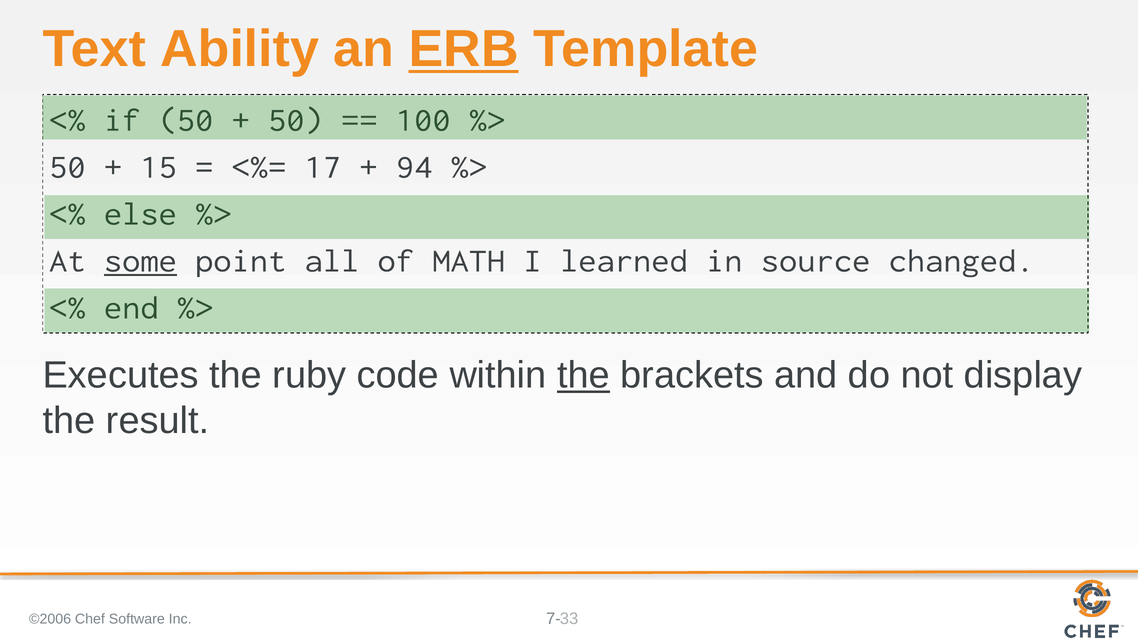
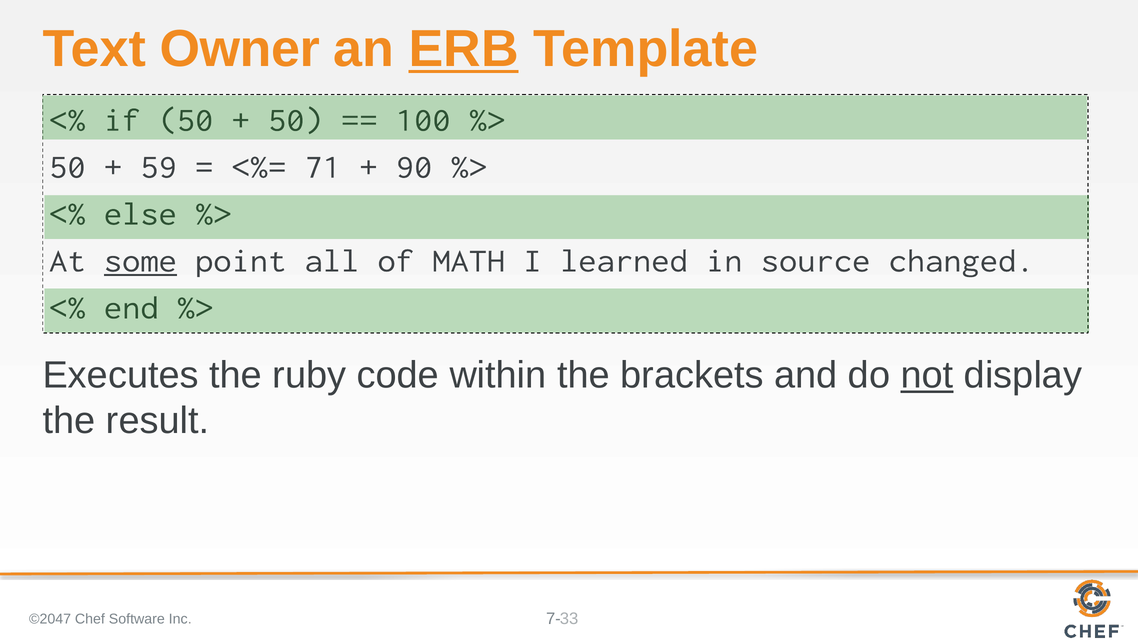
Ability: Ability -> Owner
15: 15 -> 59
17: 17 -> 71
94: 94 -> 90
the at (583, 375) underline: present -> none
not underline: none -> present
©2006: ©2006 -> ©2047
